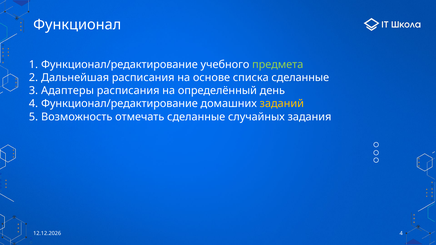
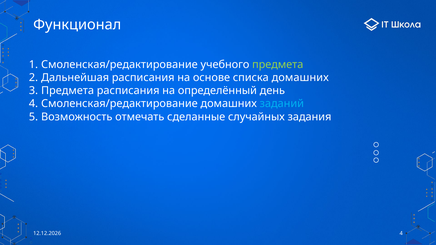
Функционал/редактирование at (119, 65): Функционал/редактирование -> Смоленская/редактирование
списка сделанные: сделанные -> домашних
Адаптеры at (68, 91): Адаптеры -> Предмета
4 Функционал/редактирование: Функционал/редактирование -> Смоленская/редактирование
заданий colour: yellow -> light blue
